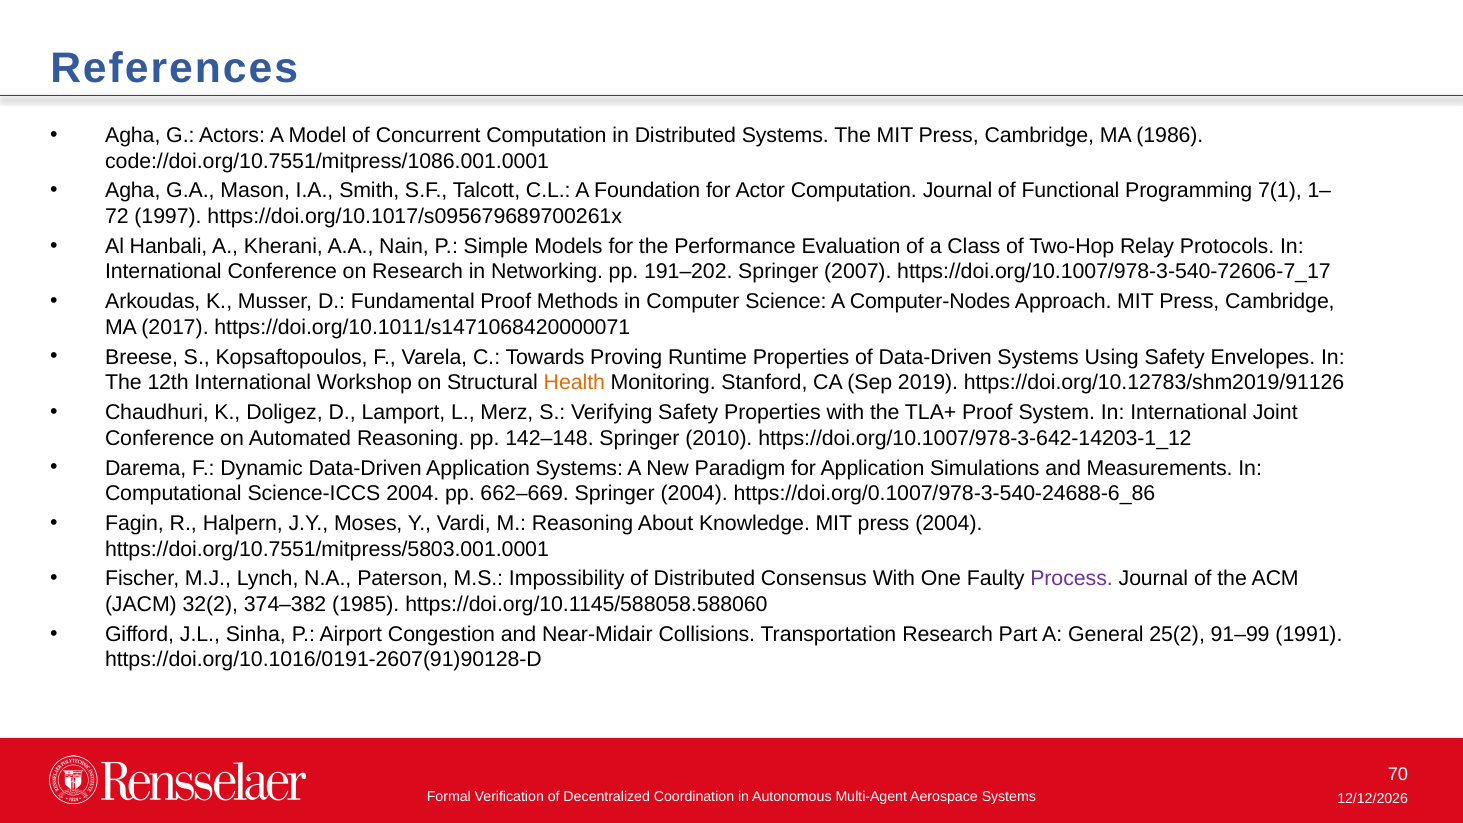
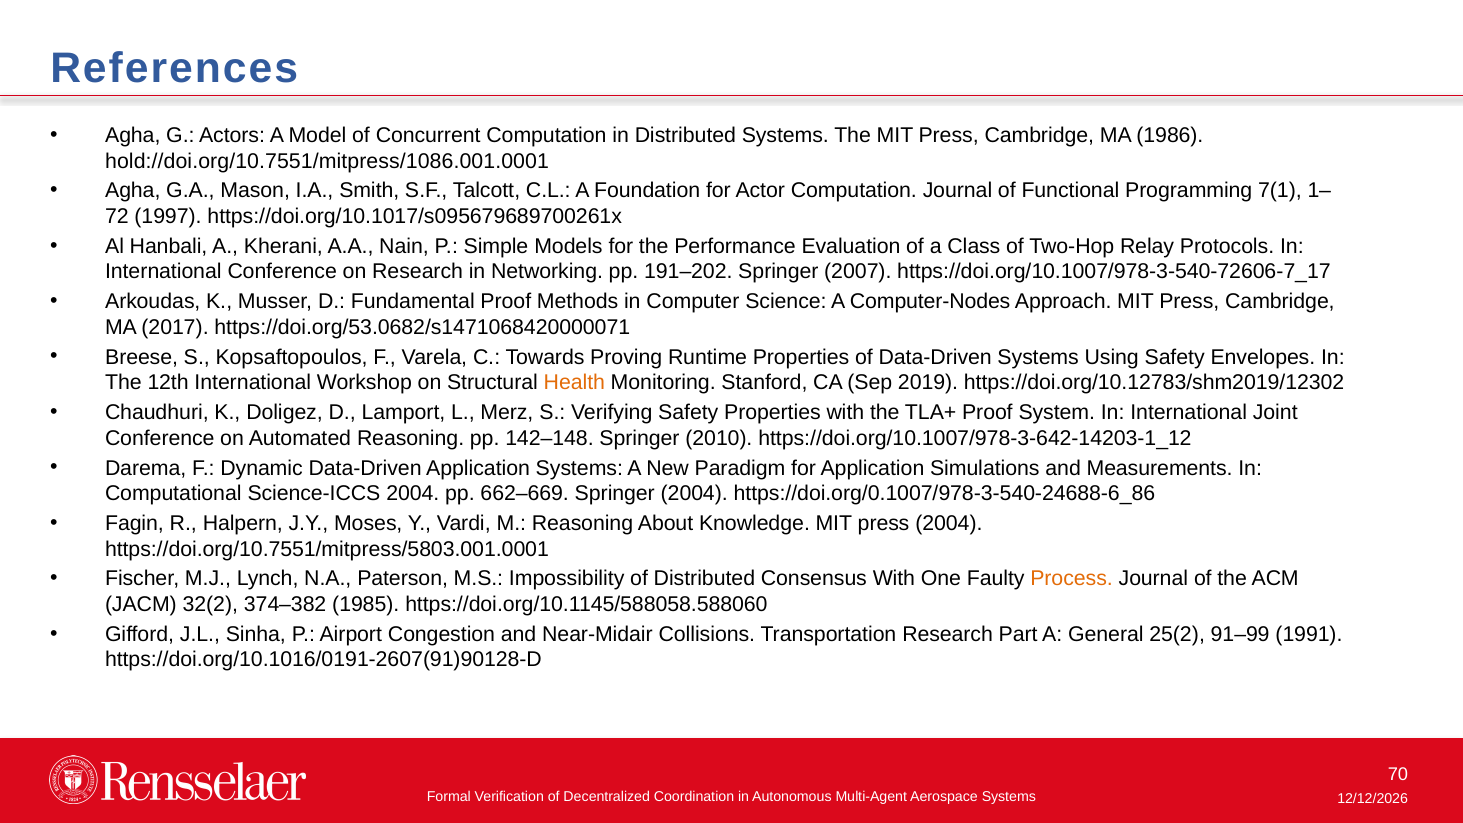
code://doi.org/10.7551/mitpress/1086.001.0001: code://doi.org/10.7551/mitpress/1086.001.0001 -> hold://doi.org/10.7551/mitpress/1086.001.0001
https://doi.org/10.1011/s1471068420000071: https://doi.org/10.1011/s1471068420000071 -> https://doi.org/53.0682/s1471068420000071
https://doi.org/10.12783/shm2019/91126: https://doi.org/10.12783/shm2019/91126 -> https://doi.org/10.12783/shm2019/12302
Process colour: purple -> orange
